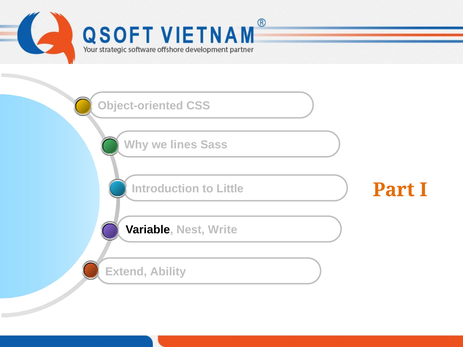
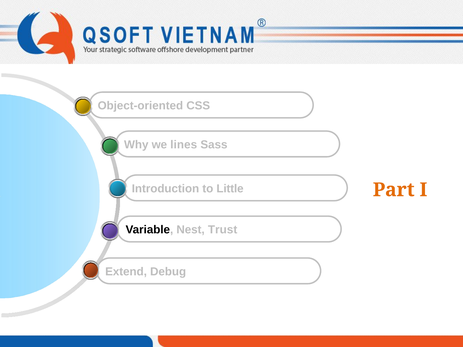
Write: Write -> Trust
Ability: Ability -> Debug
